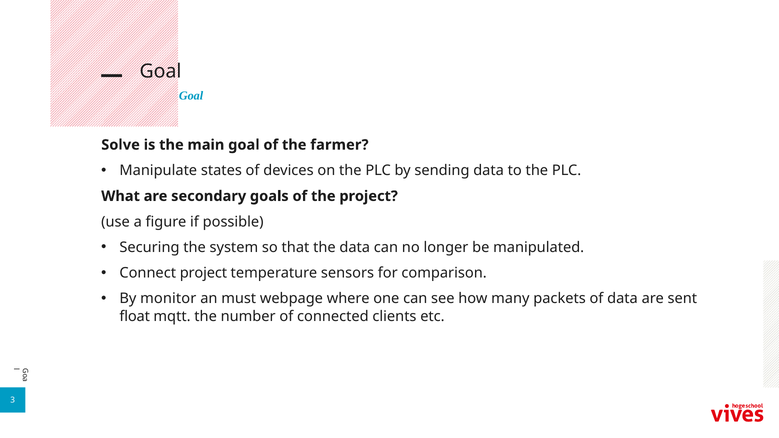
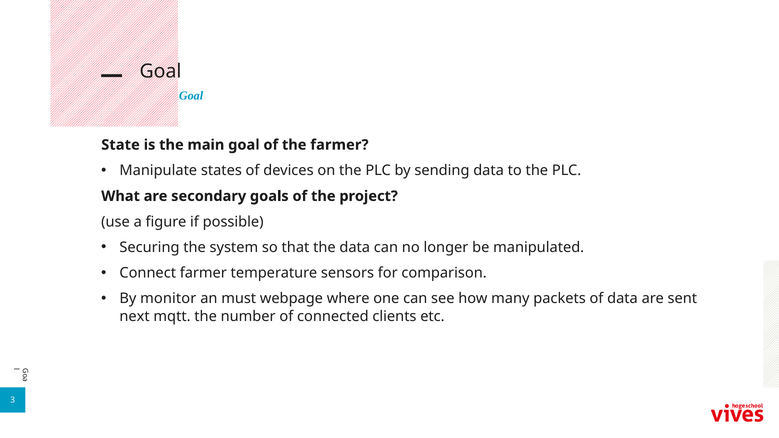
Solve: Solve -> State
Connect project: project -> farmer
float: float -> next
